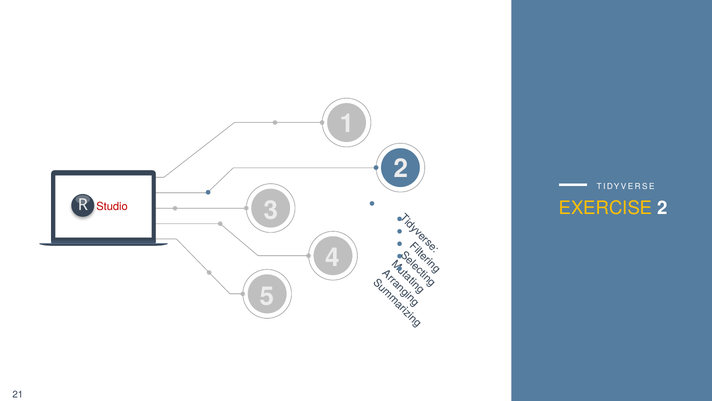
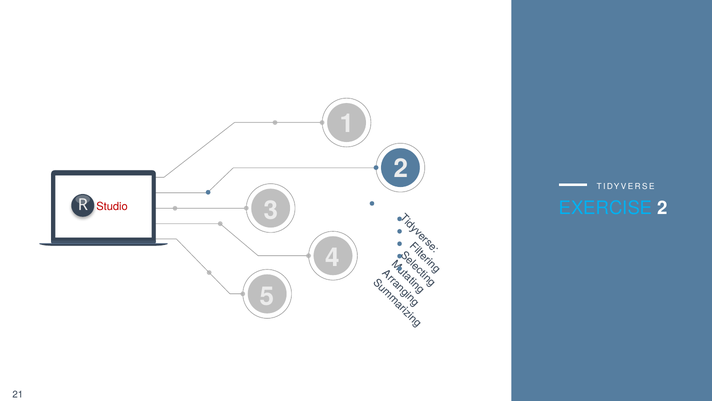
EXERCISE colour: yellow -> light blue
